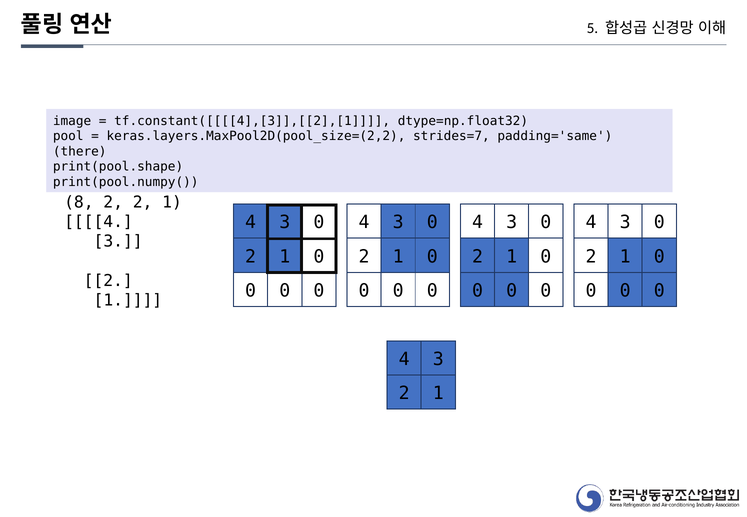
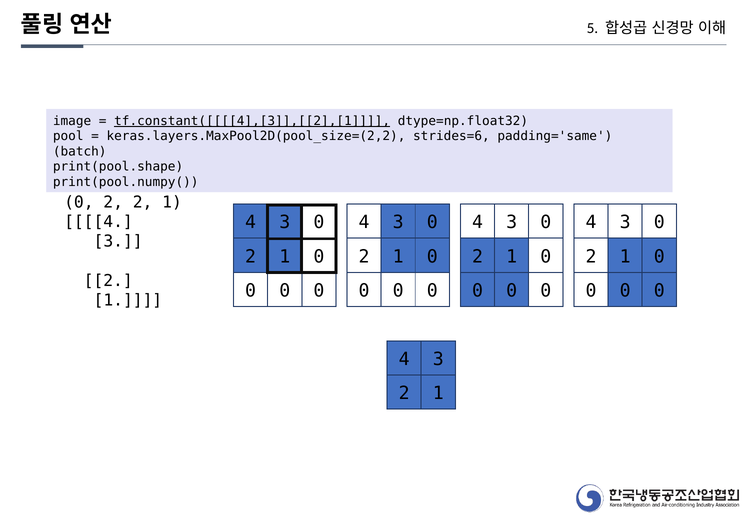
tf.constant([[[[4],[3]],[[2],[1 underline: none -> present
strides=7: strides=7 -> strides=6
there: there -> batch
8 at (79, 202): 8 -> 0
